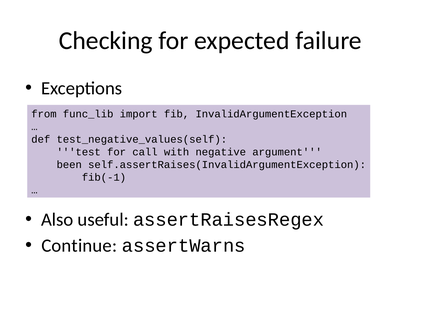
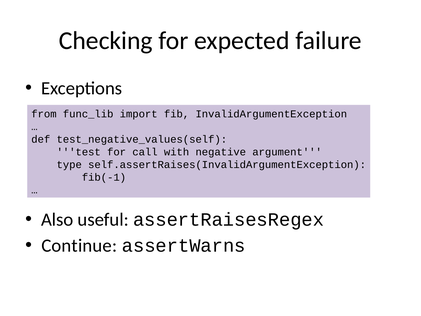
been: been -> type
